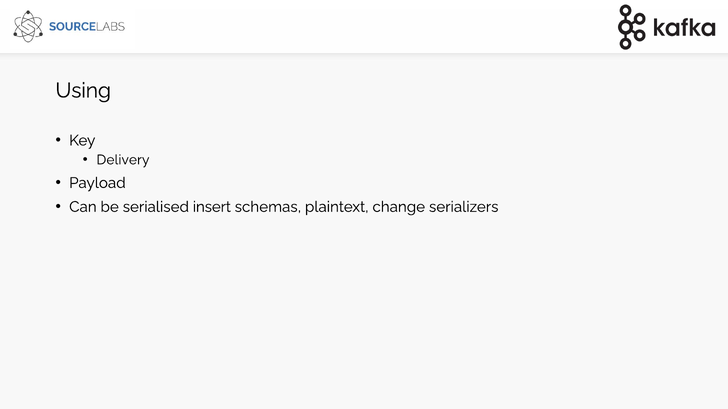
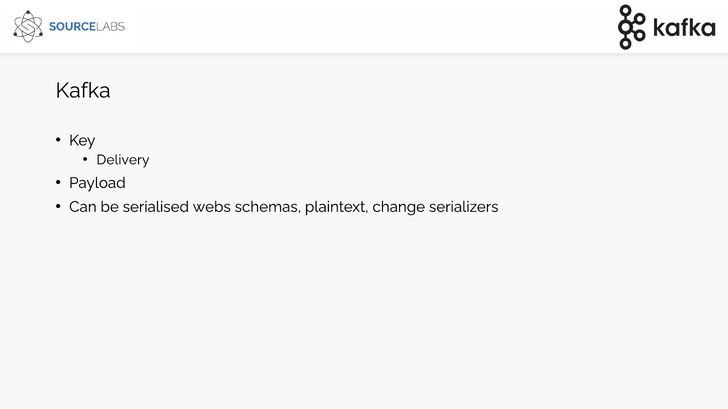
Using: Using -> Kafka
insert: insert -> webs
